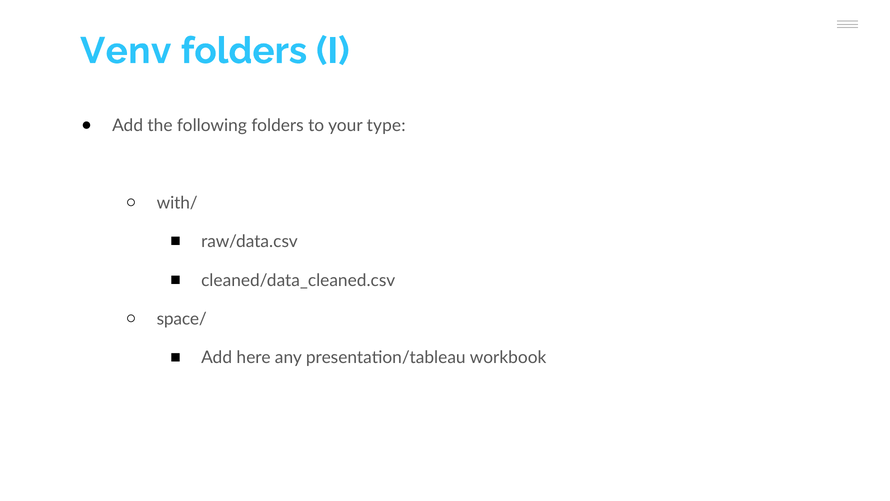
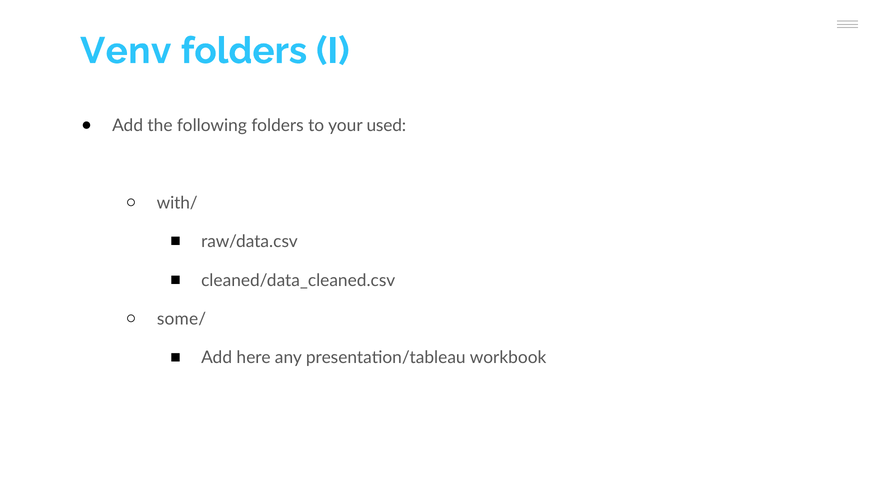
type: type -> used
space/: space/ -> some/
